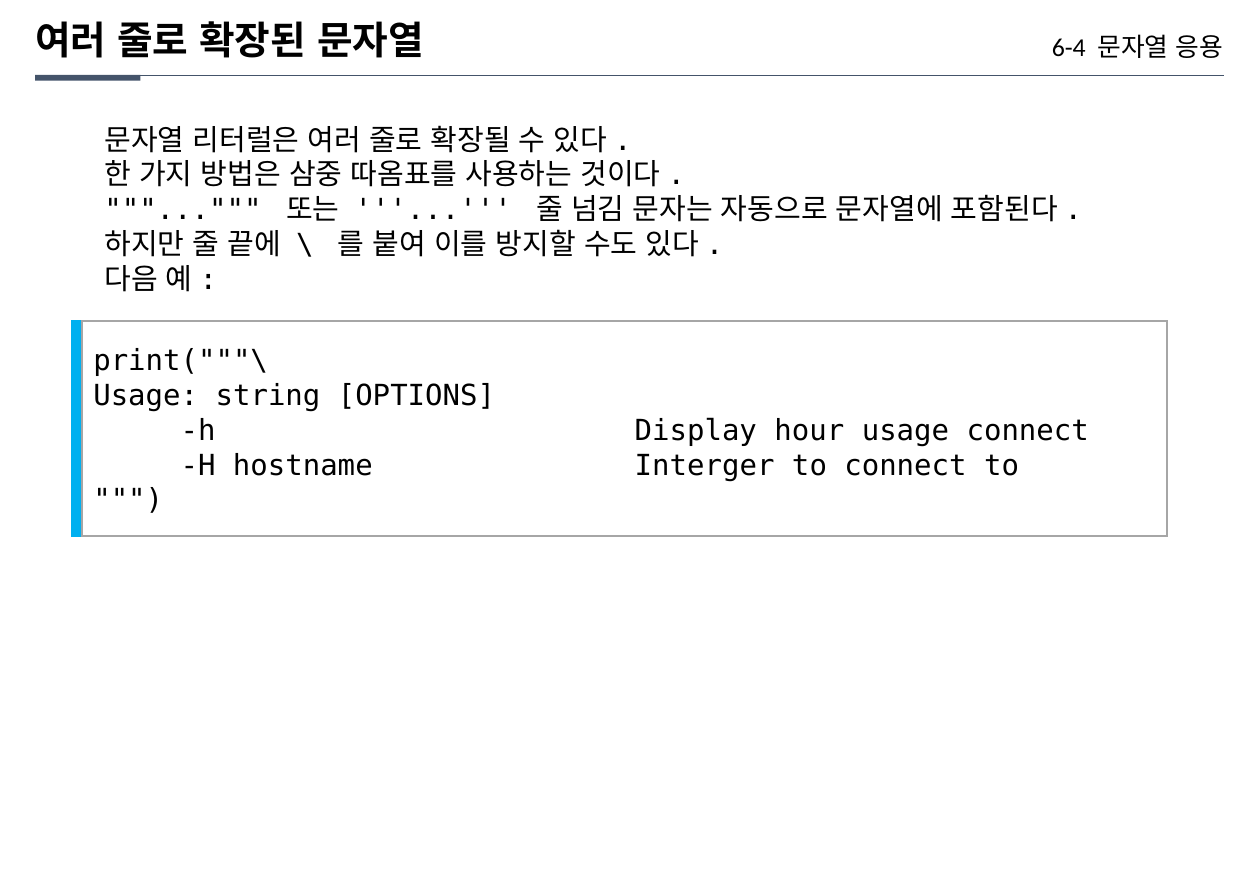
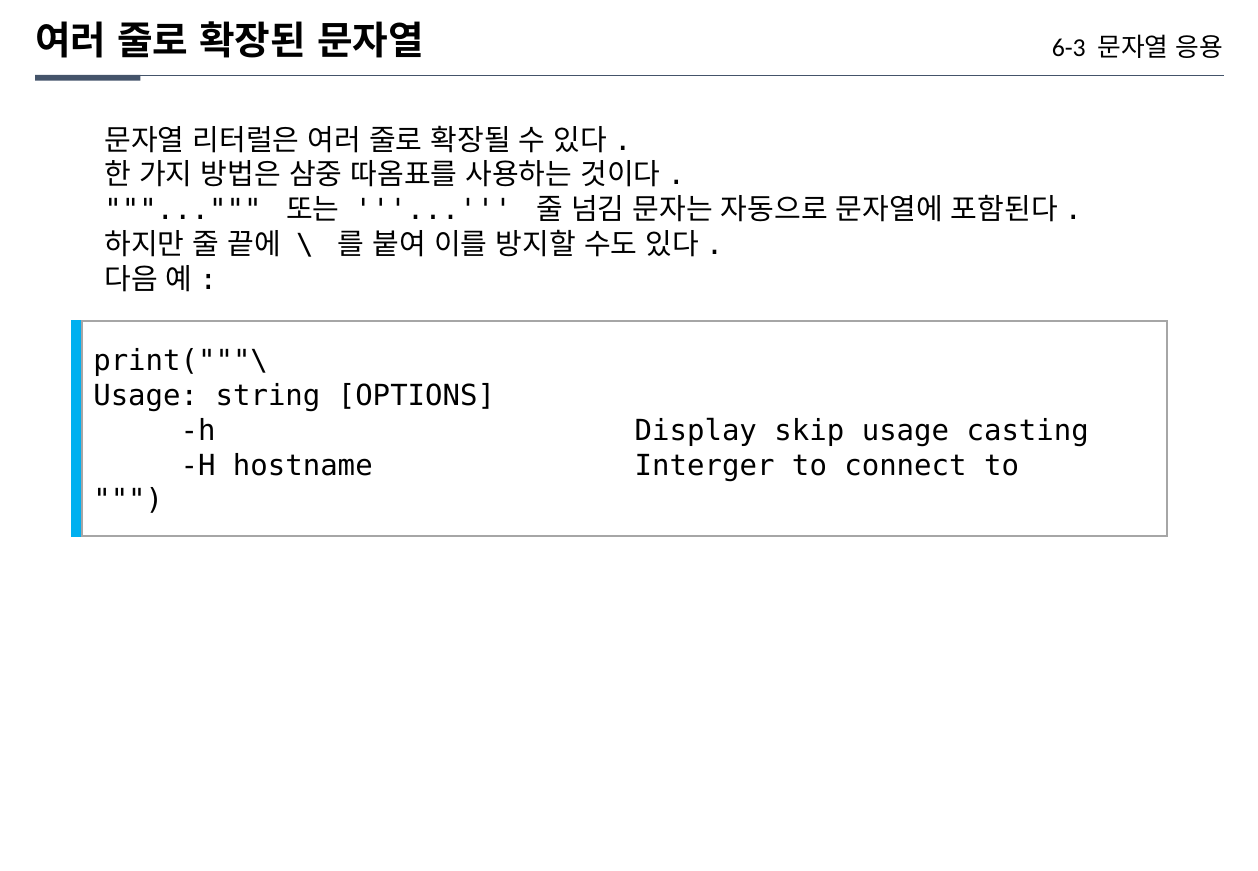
6-4: 6-4 -> 6-3
hour: hour -> skip
usage connect: connect -> casting
